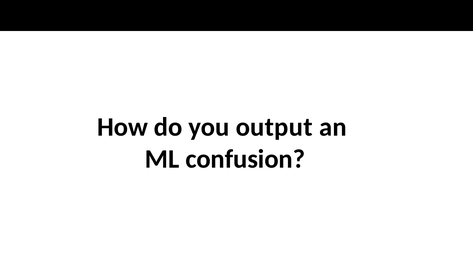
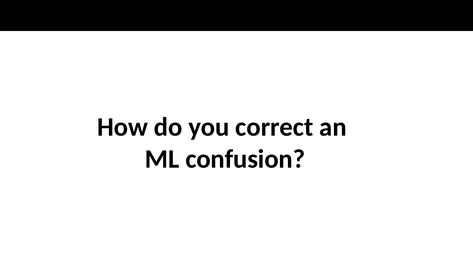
output: output -> correct
